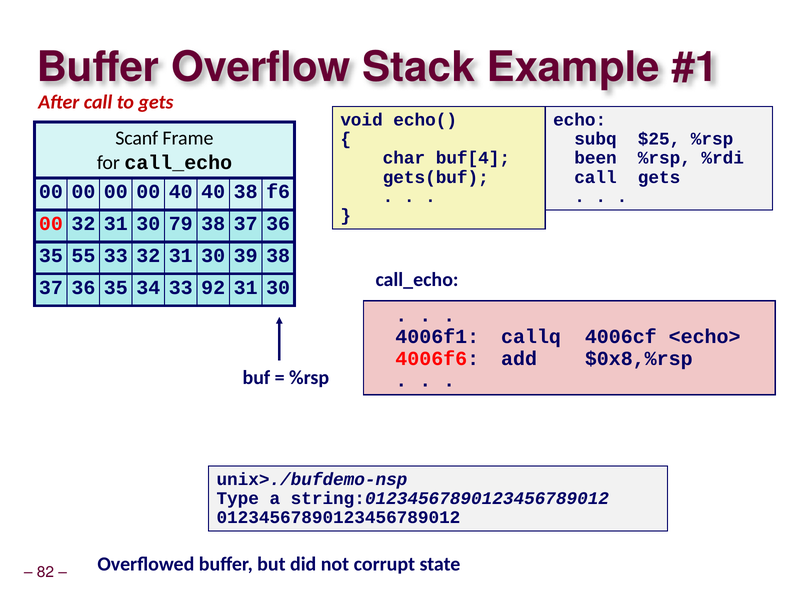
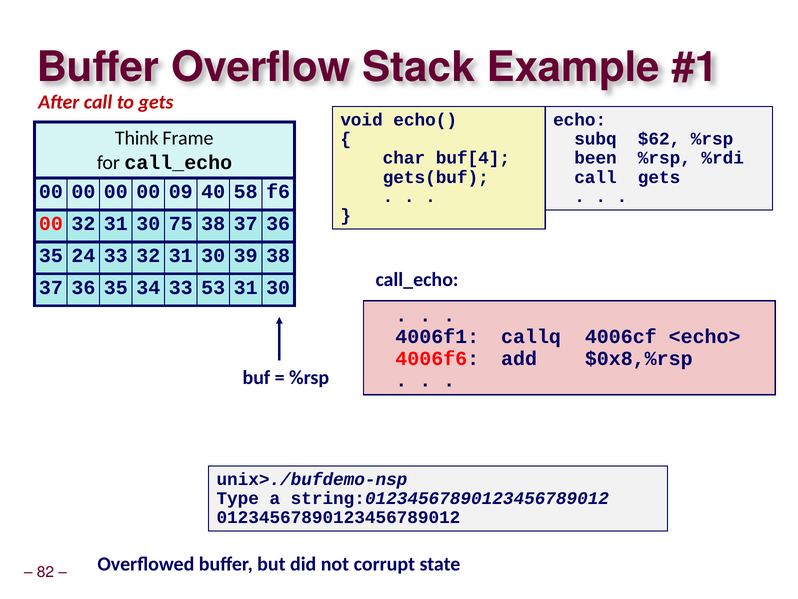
Scanf: Scanf -> Think
$25: $25 -> $62
00 40: 40 -> 09
40 38: 38 -> 58
79: 79 -> 75
55: 55 -> 24
92: 92 -> 53
